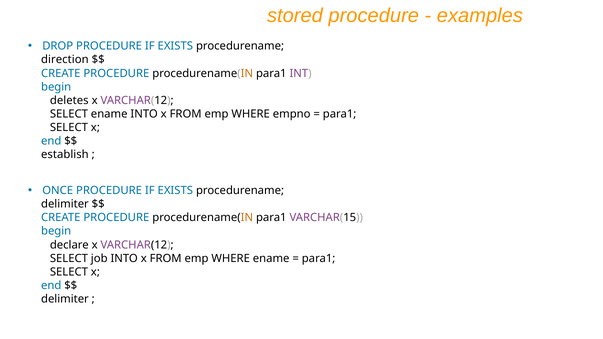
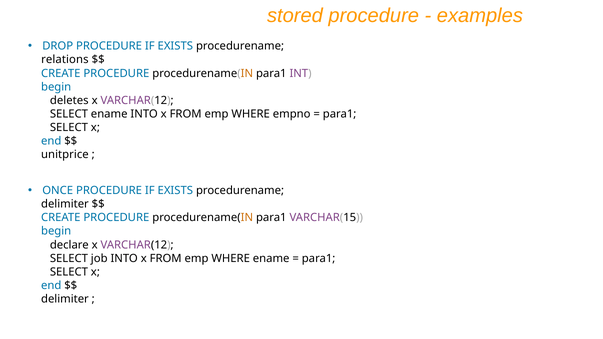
direction: direction -> relations
establish: establish -> unitprice
